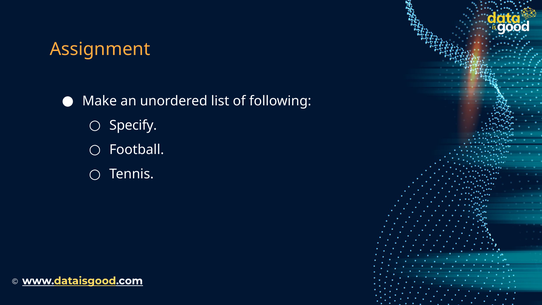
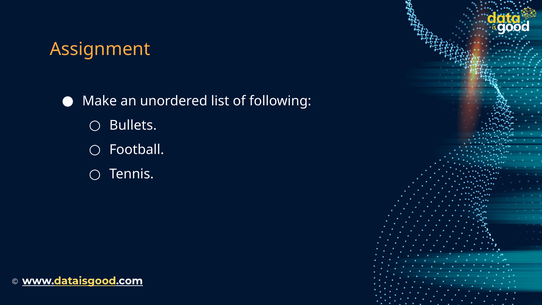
Specify: Specify -> Bullets
